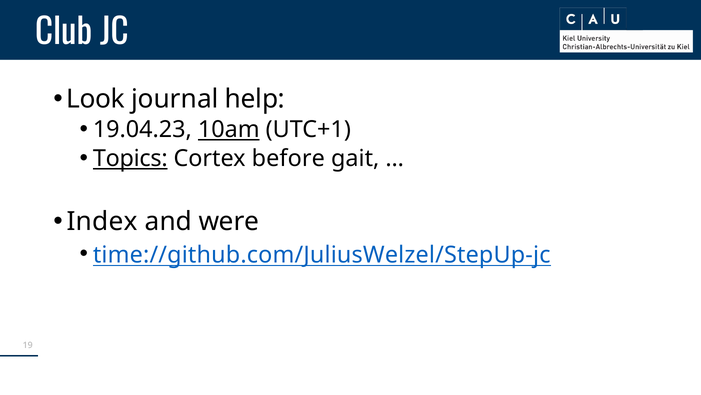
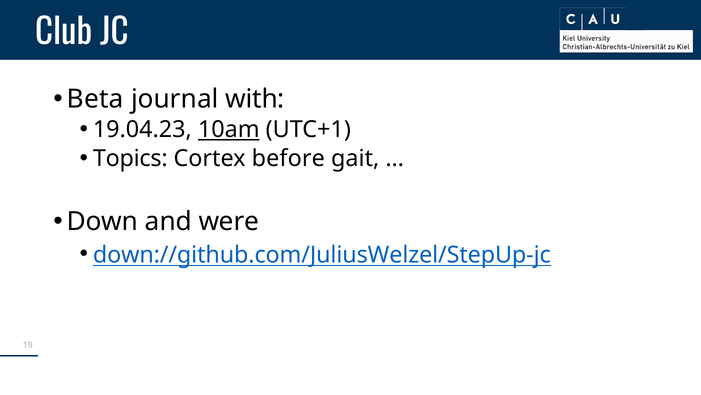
Look: Look -> Beta
help: help -> with
Topics underline: present -> none
Index: Index -> Down
time://github.com/JuliusWelzel/StepUp-jc: time://github.com/JuliusWelzel/StepUp-jc -> down://github.com/JuliusWelzel/StepUp-jc
